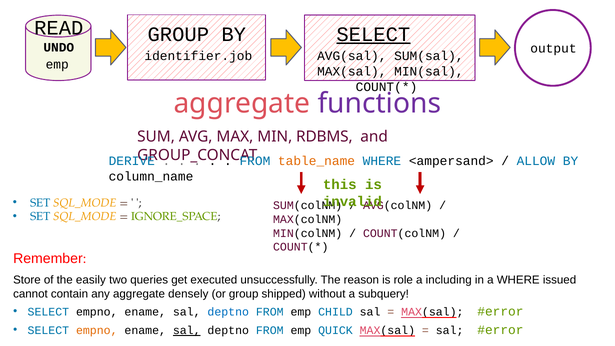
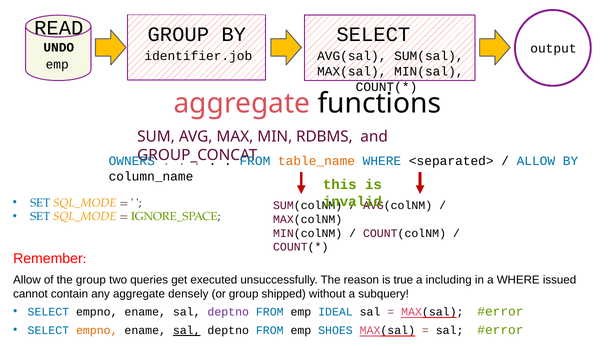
SELECT at (373, 34) underline: present -> none
functions colour: purple -> black
DERIVE: DERIVE -> OWNERS
<ampersand>: <ampersand> -> <separated>
Store at (27, 280): Store -> Allow
the easily: easily -> group
role: role -> true
deptno at (228, 312) colour: blue -> purple
CHILD: CHILD -> IDEAL
QUICK: QUICK -> SHOES
